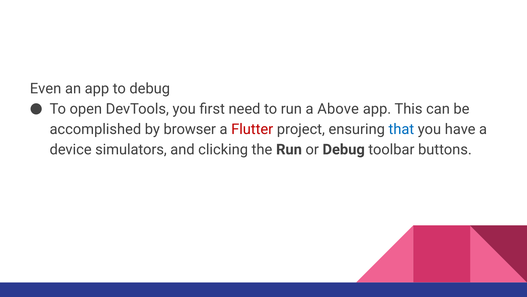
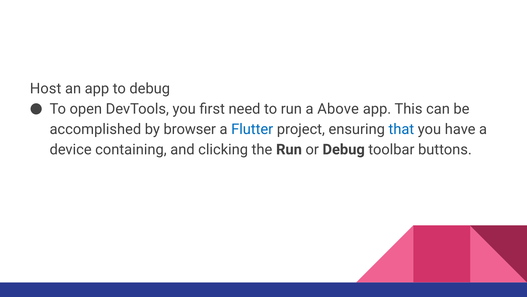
Even: Even -> Host
Flutter colour: red -> blue
simulators: simulators -> containing
